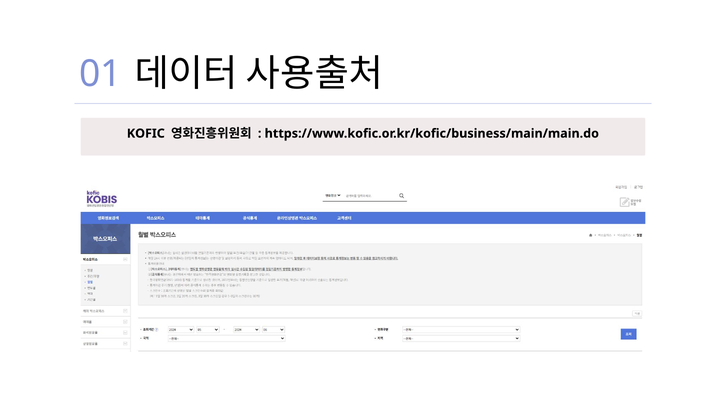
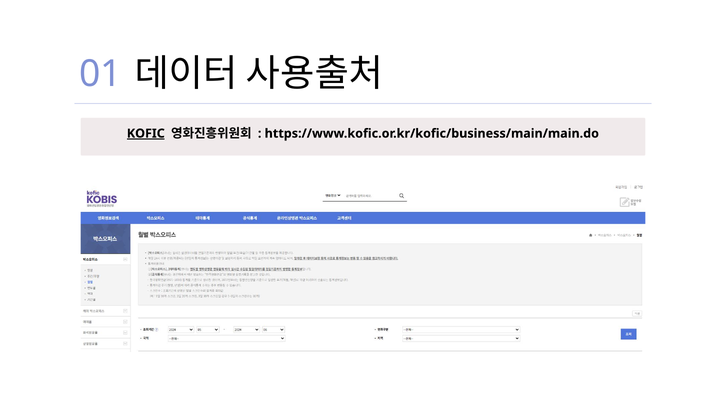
KOFIC underline: none -> present
